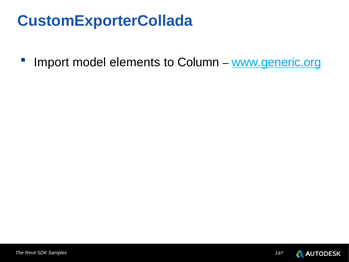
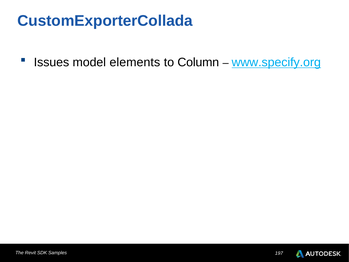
Import: Import -> Issues
www.generic.org: www.generic.org -> www.specify.org
